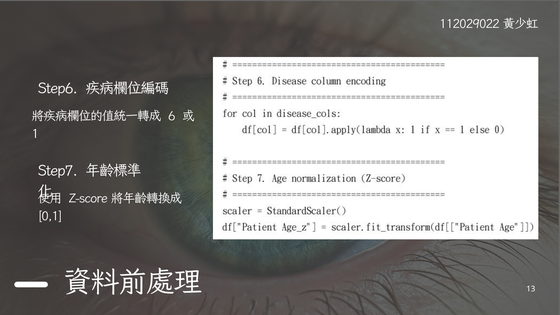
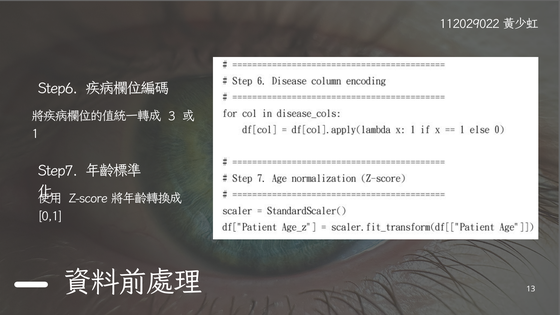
6: 6 -> 3
